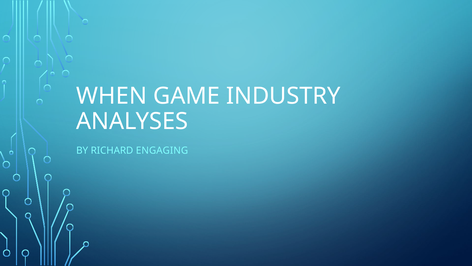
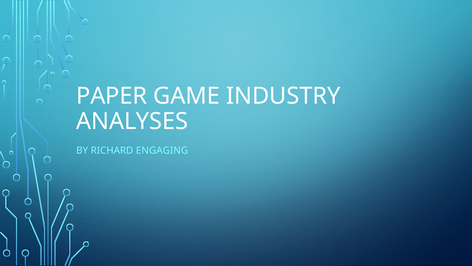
WHEN: WHEN -> PAPER
